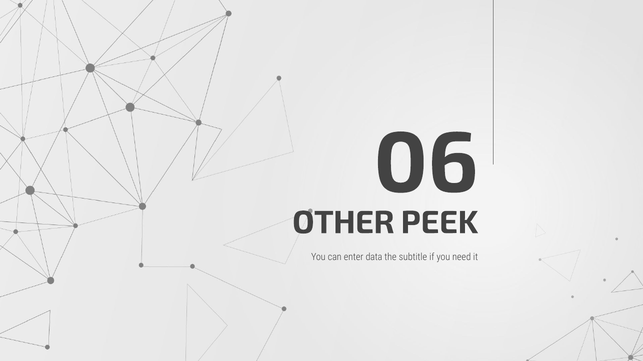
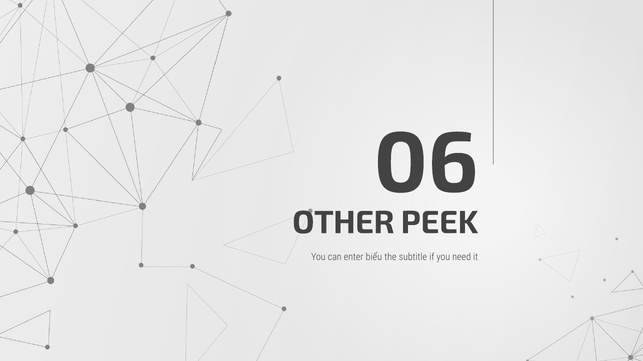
data: data -> biểu
